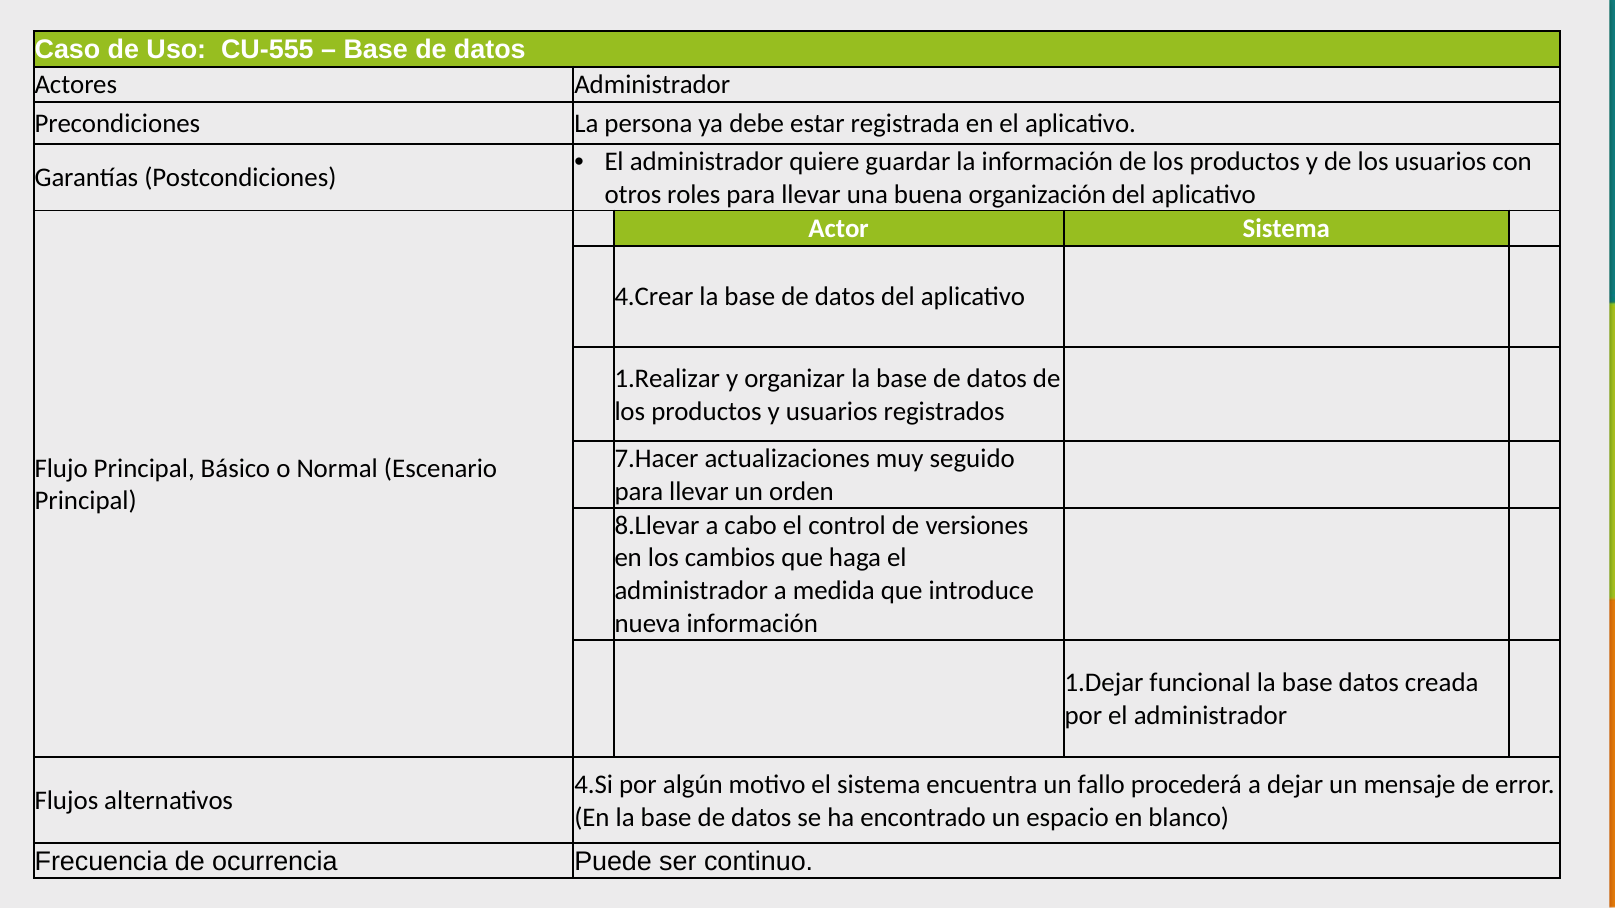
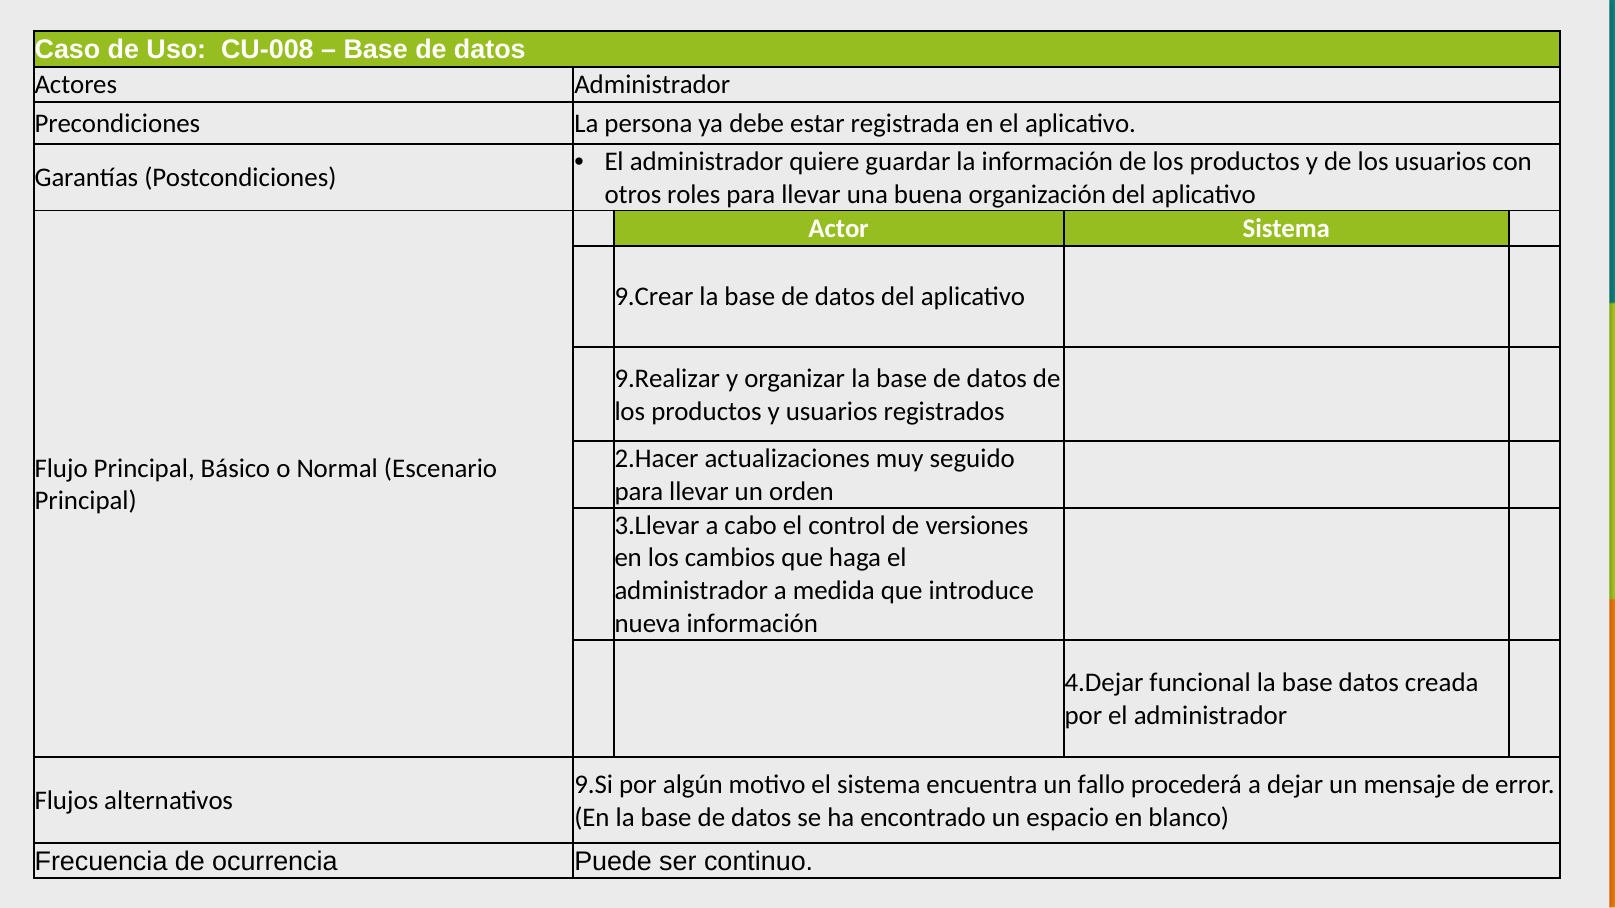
CU-555: CU-555 -> CU-008
4.Crear: 4.Crear -> 9.Crear
1.Realizar: 1.Realizar -> 9.Realizar
7.Hacer: 7.Hacer -> 2.Hacer
8.Llevar: 8.Llevar -> 3.Llevar
1.Dejar: 1.Dejar -> 4.Dejar
4.Si: 4.Si -> 9.Si
